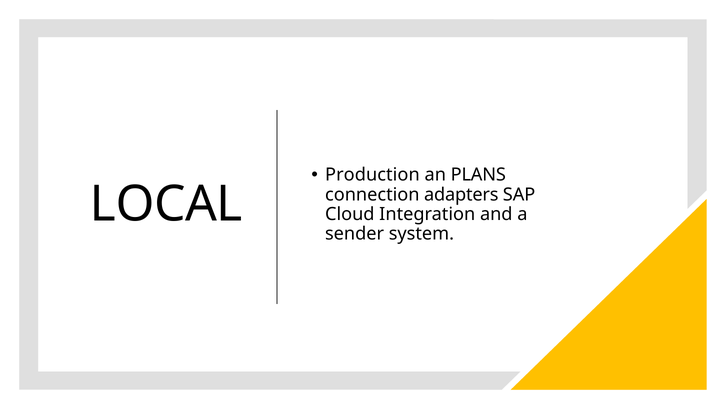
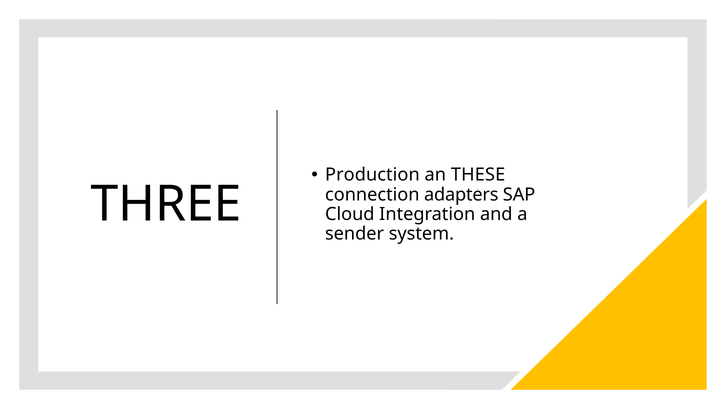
PLANS: PLANS -> THESE
LOCAL: LOCAL -> THREE
